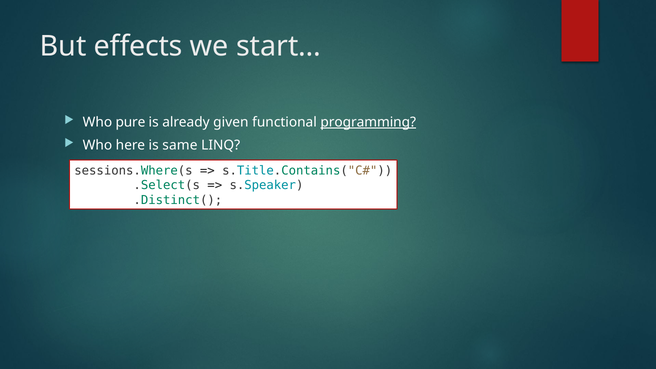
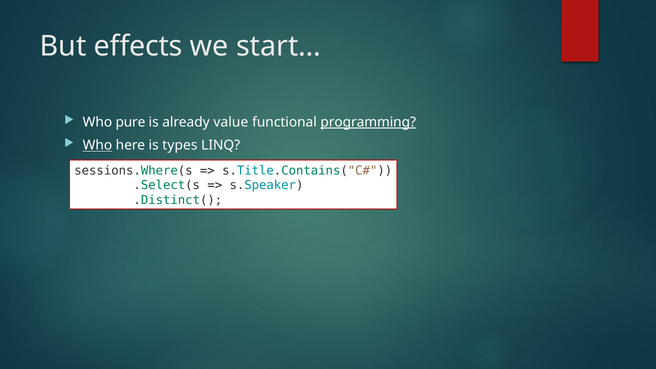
given: given -> value
Who at (97, 145) underline: none -> present
same: same -> types
